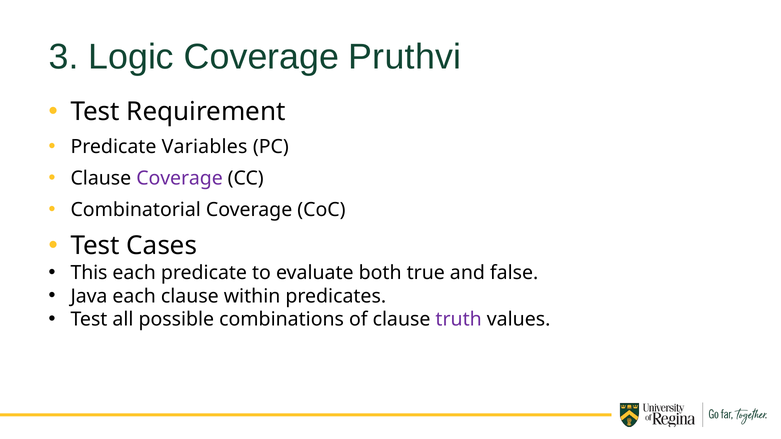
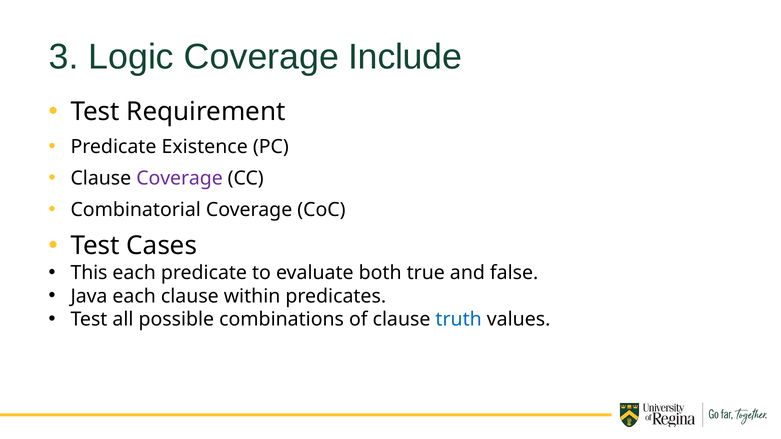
Pruthvi: Pruthvi -> Include
Variables: Variables -> Existence
truth colour: purple -> blue
